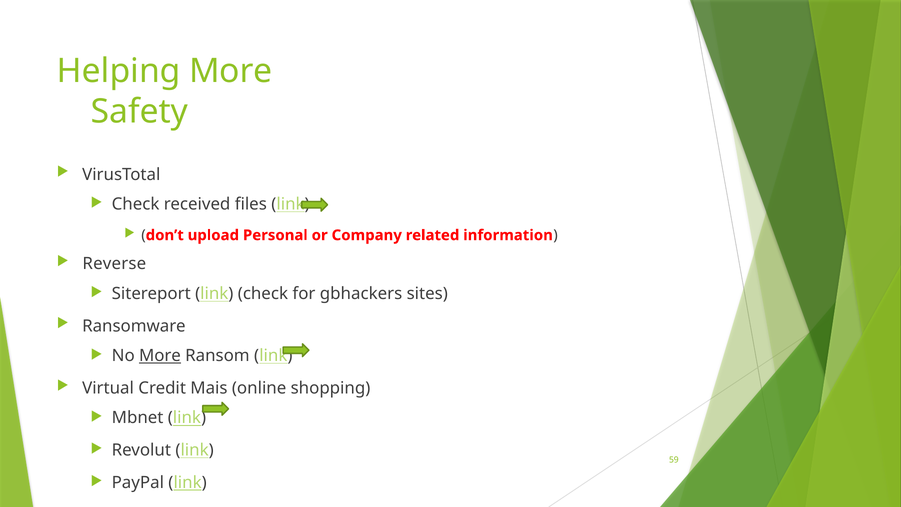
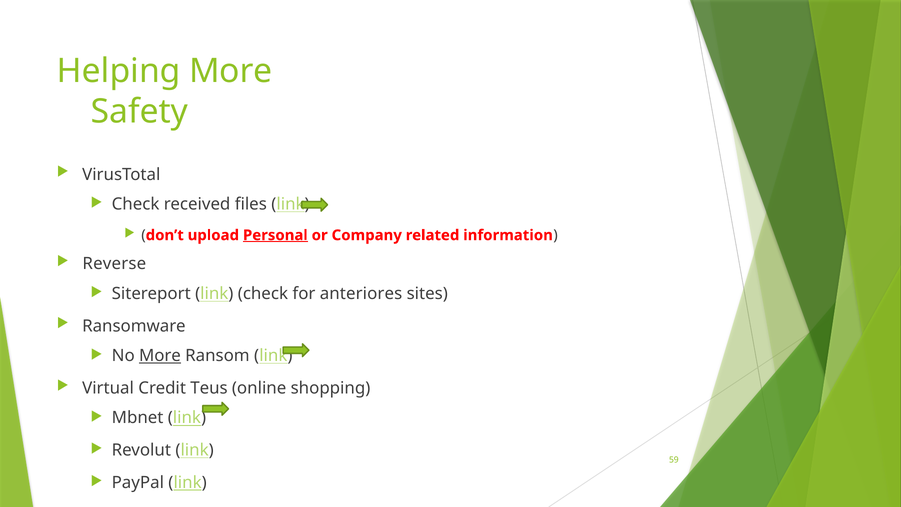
Personal underline: none -> present
gbhackers: gbhackers -> anteriores
Mais: Mais -> Teus
